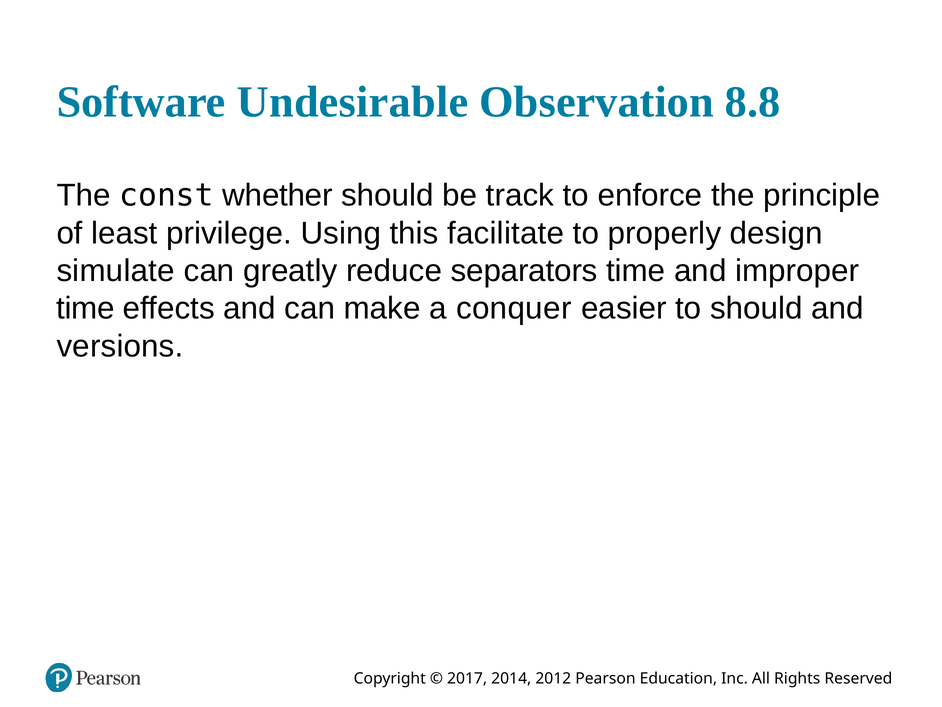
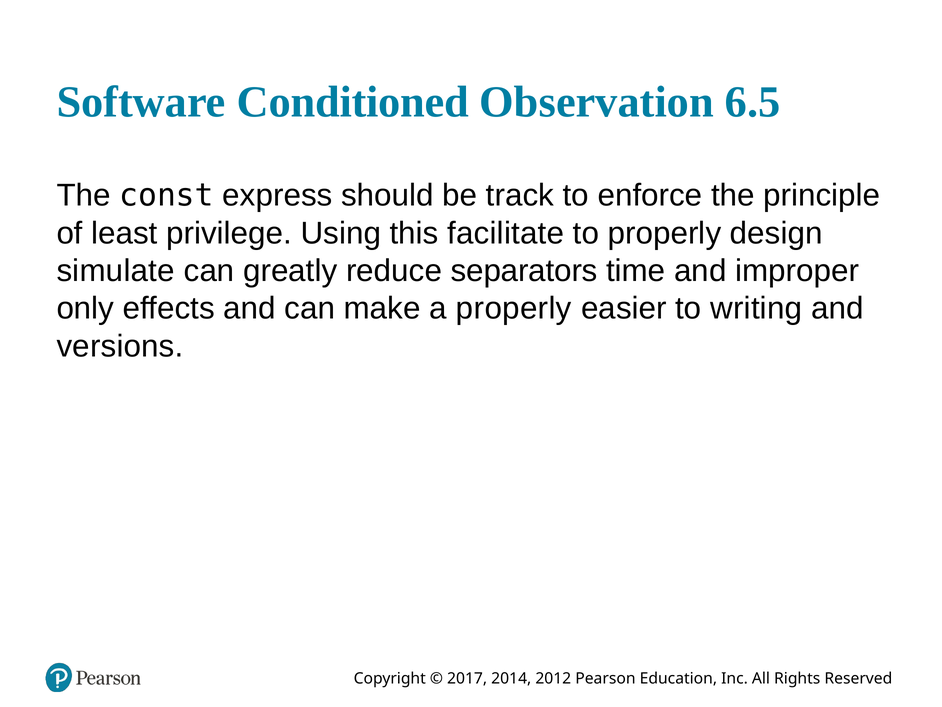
Undesirable: Undesirable -> Conditioned
8.8: 8.8 -> 6.5
whether: whether -> express
time at (85, 308): time -> only
a conquer: conquer -> properly
to should: should -> writing
